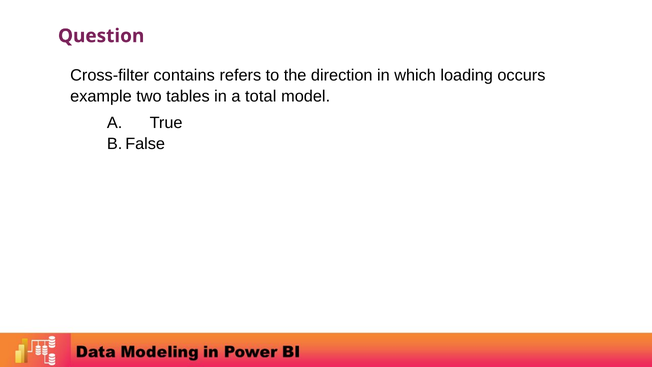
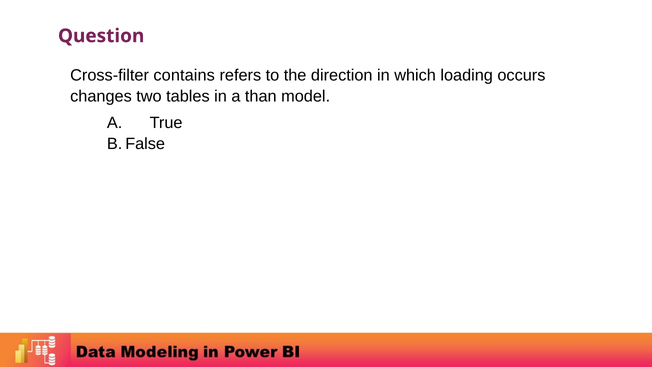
example: example -> changes
total: total -> than
